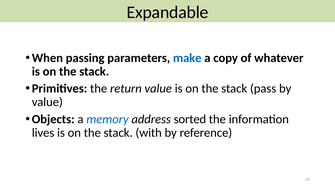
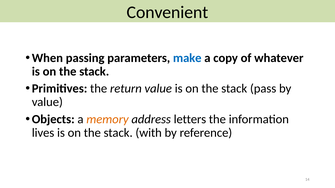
Expandable: Expandable -> Convenient
memory colour: blue -> orange
sorted: sorted -> letters
